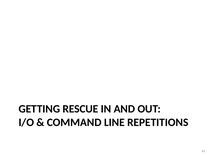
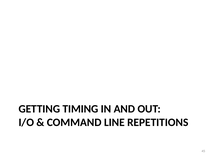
RESCUE: RESCUE -> TIMING
